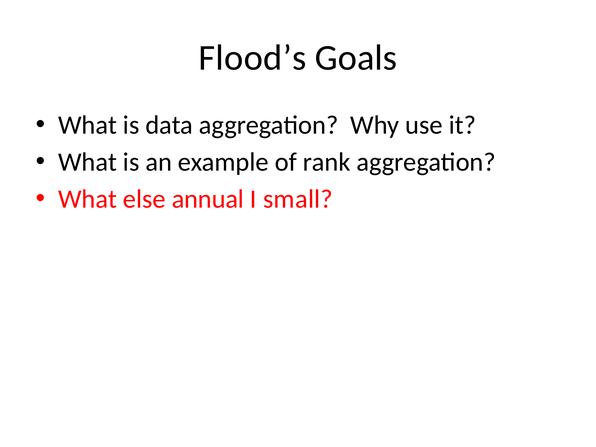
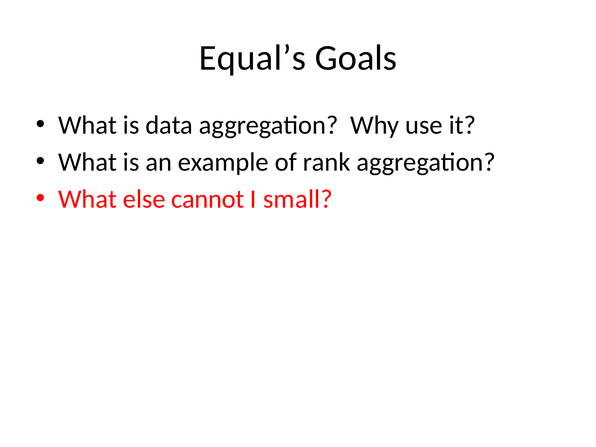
Flood’s: Flood’s -> Equal’s
annual: annual -> cannot
